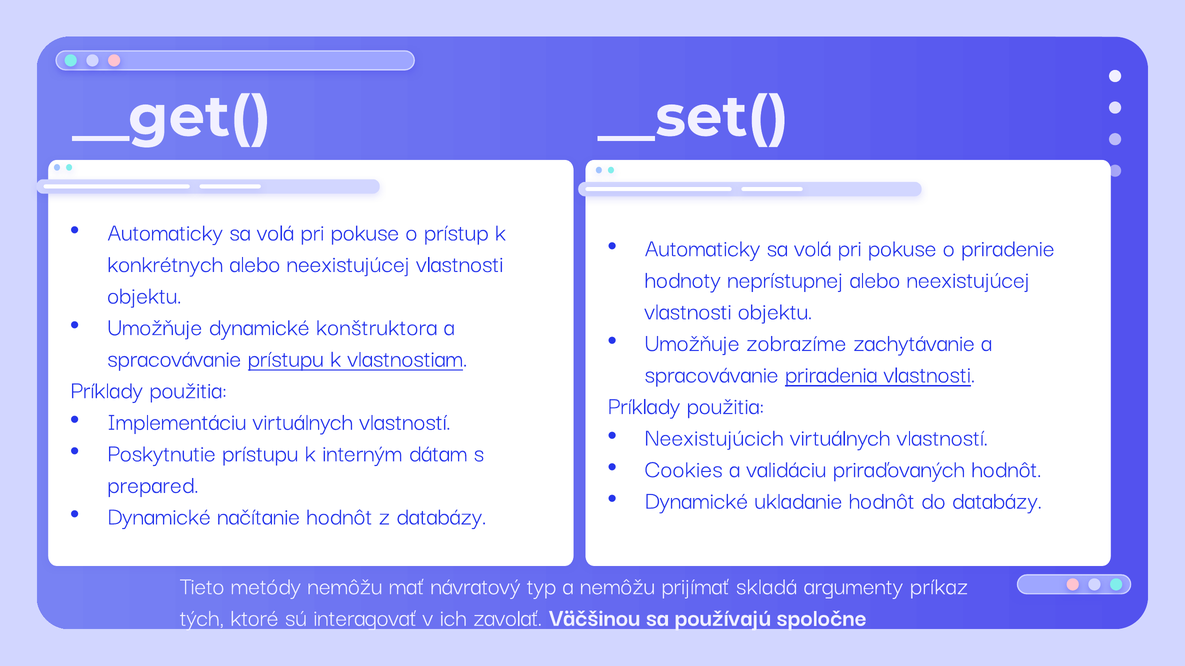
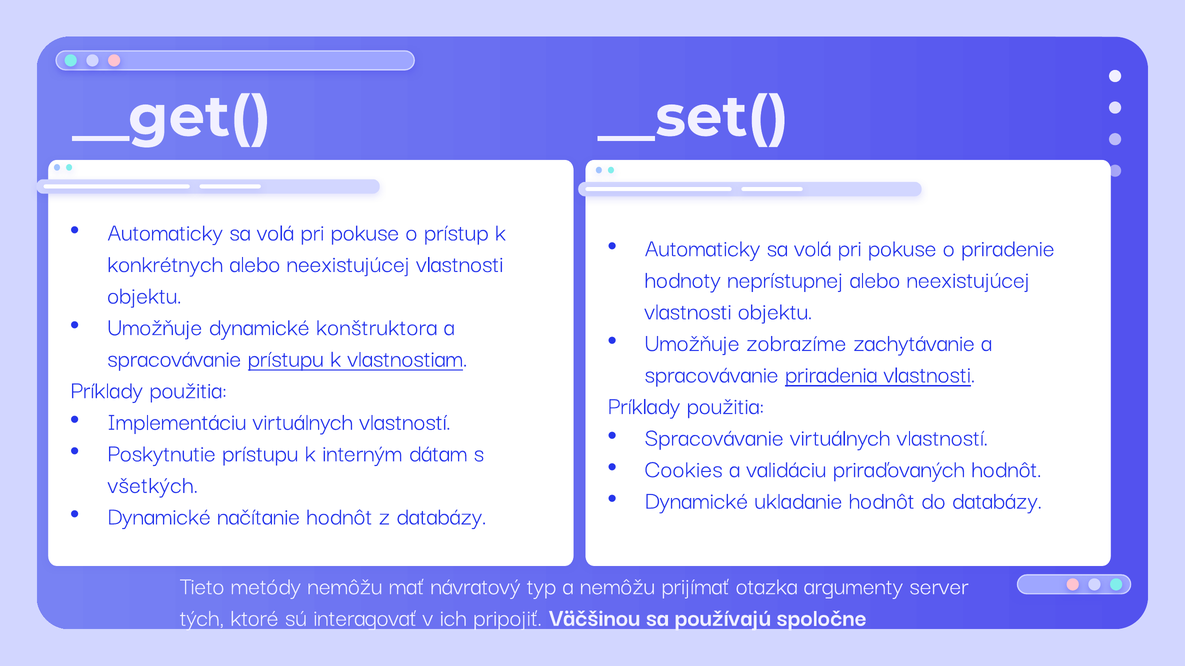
Neexistujúcich at (714, 437): Neexistujúcich -> Spracovávanie
prepared: prepared -> všetkých
skladá: skladá -> otazka
príkaz: príkaz -> server
zavolať: zavolať -> pripojiť
